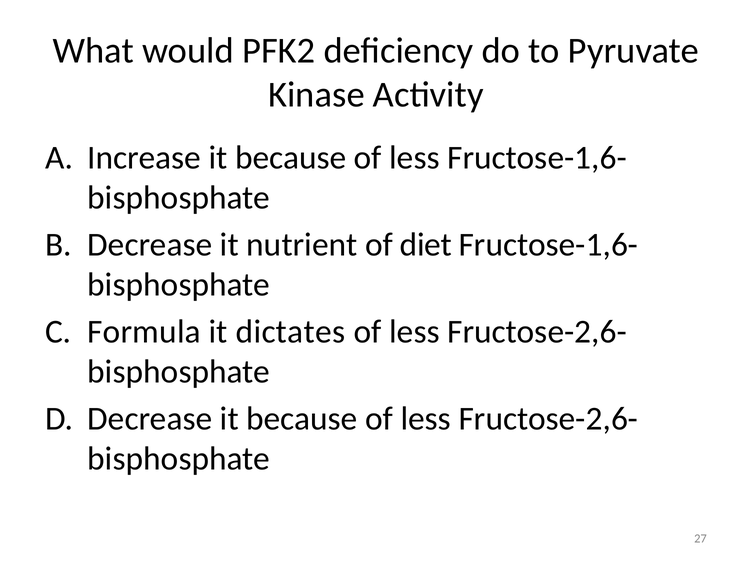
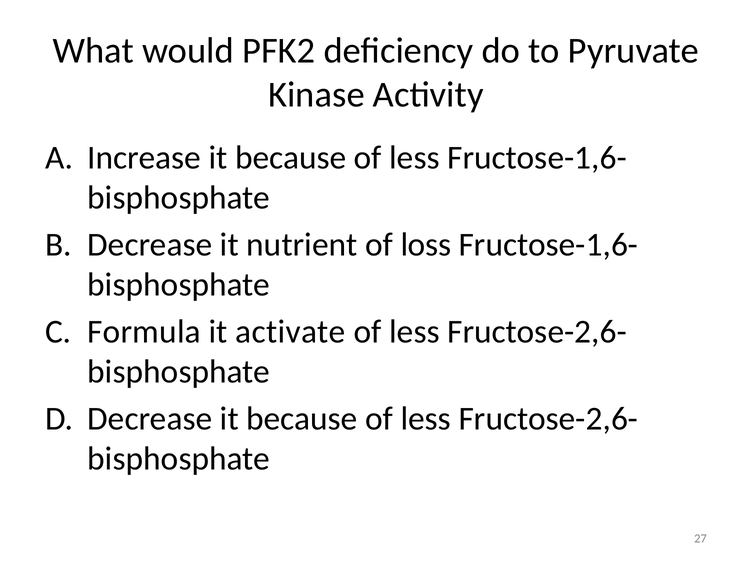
diet: diet -> loss
dictates: dictates -> activate
